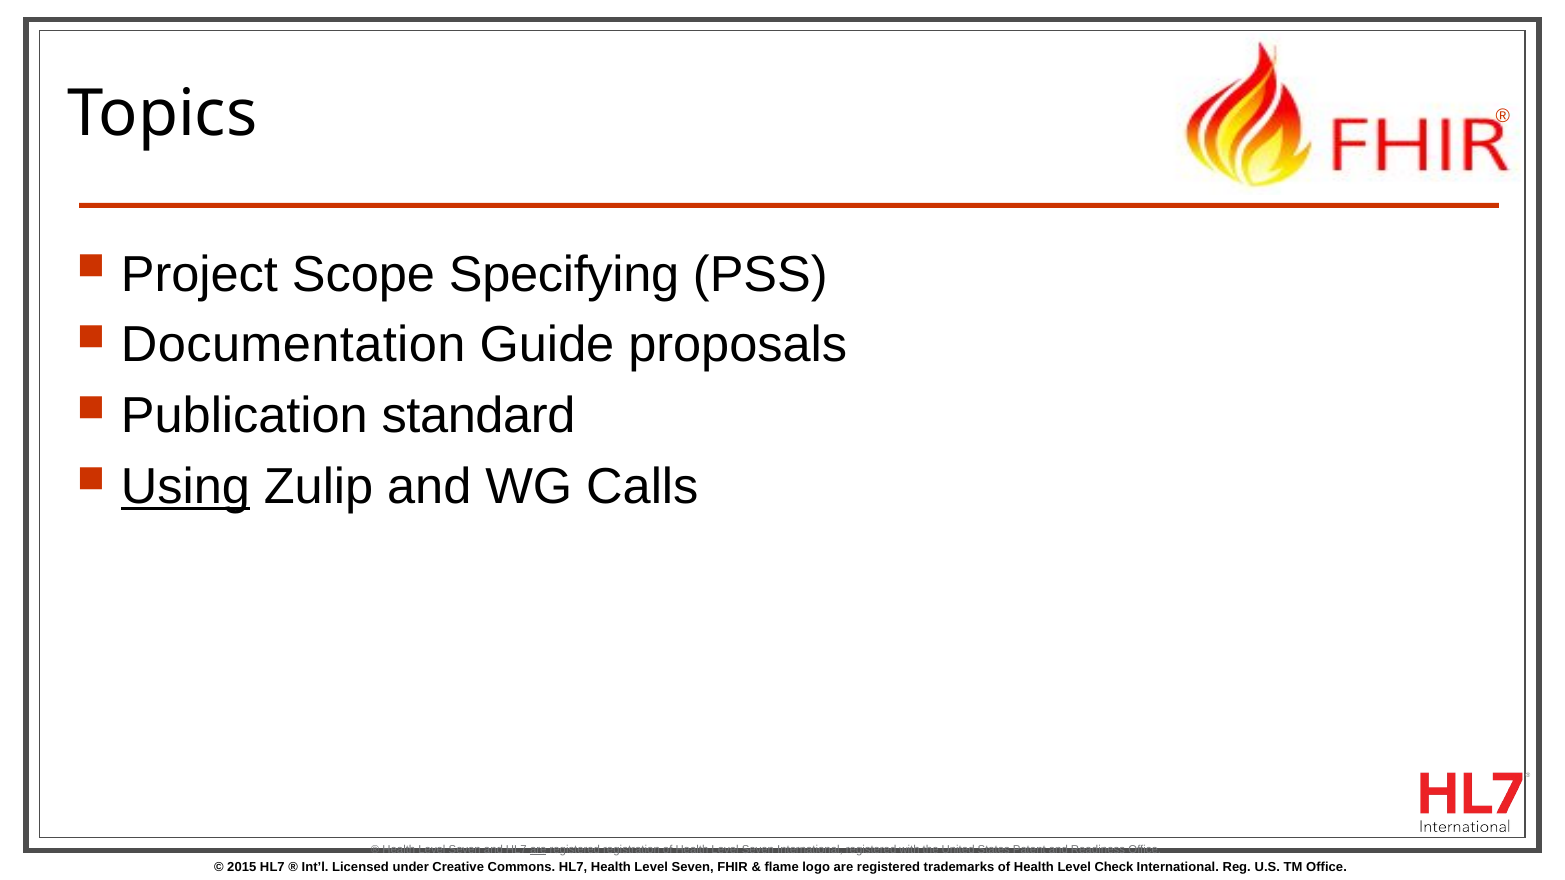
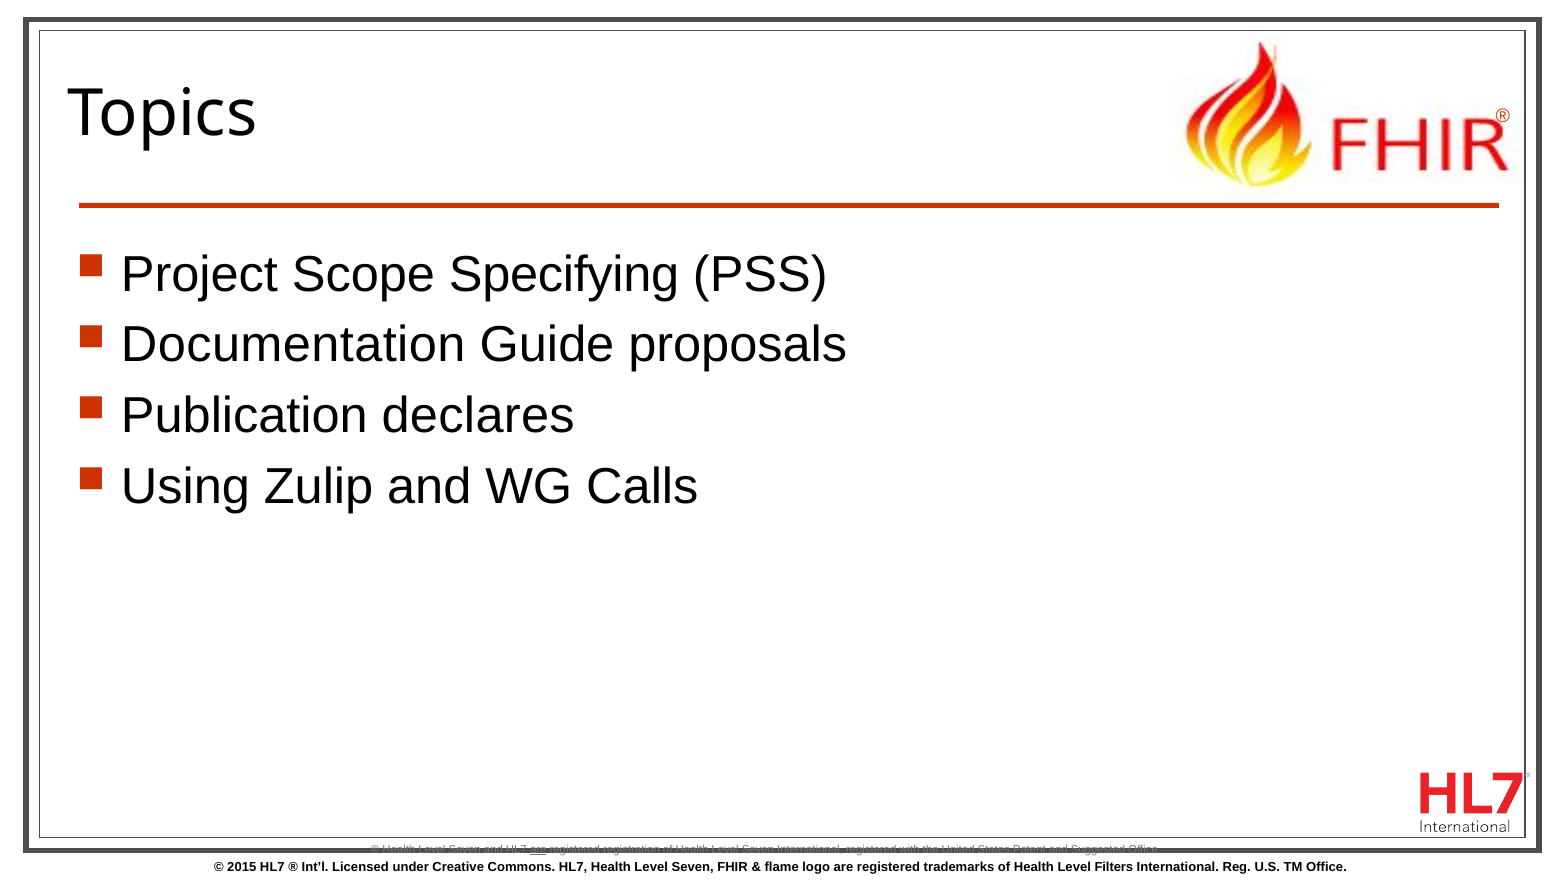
standard: standard -> declares
Using underline: present -> none
Readiness: Readiness -> Suggested
Check: Check -> Filters
